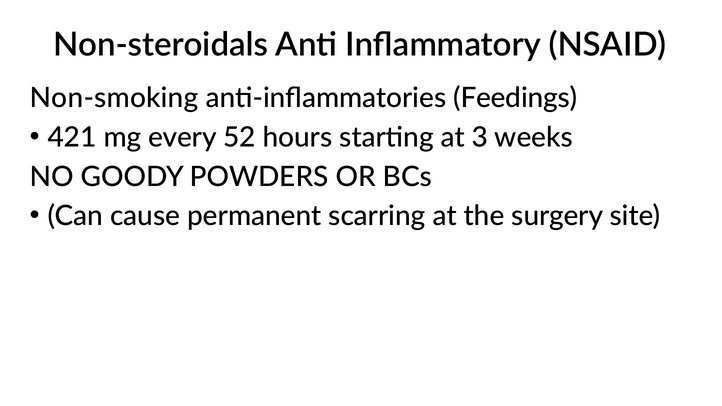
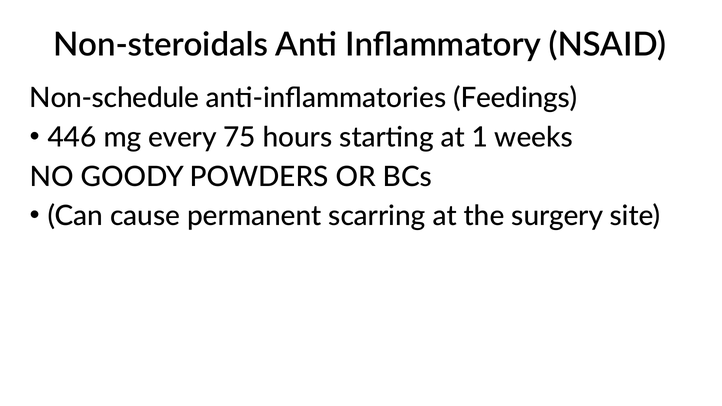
Non-smoking: Non-smoking -> Non-schedule
421: 421 -> 446
52: 52 -> 75
3: 3 -> 1
